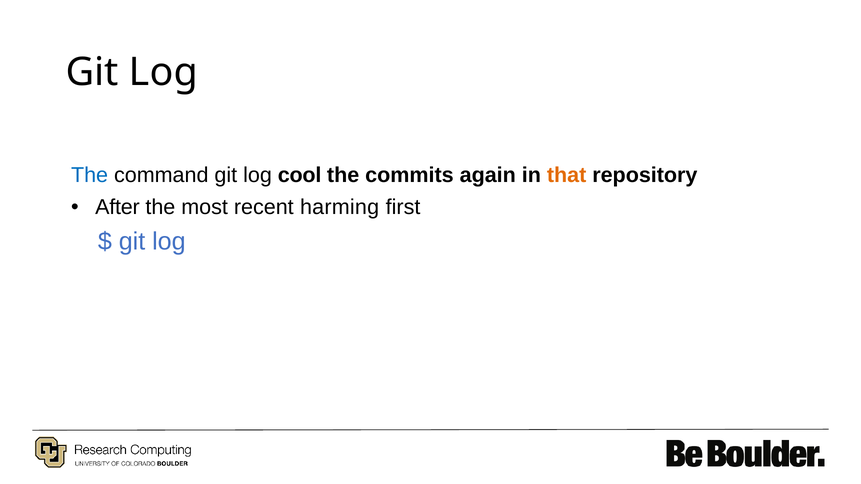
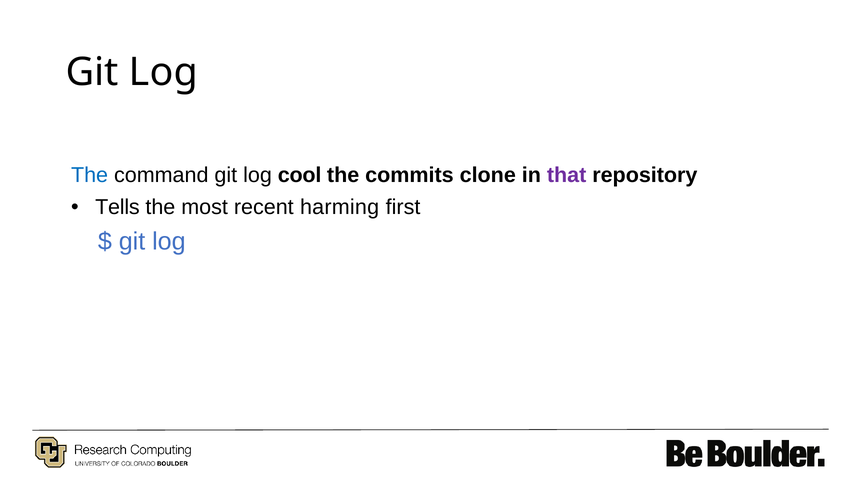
again: again -> clone
that colour: orange -> purple
After: After -> Tells
